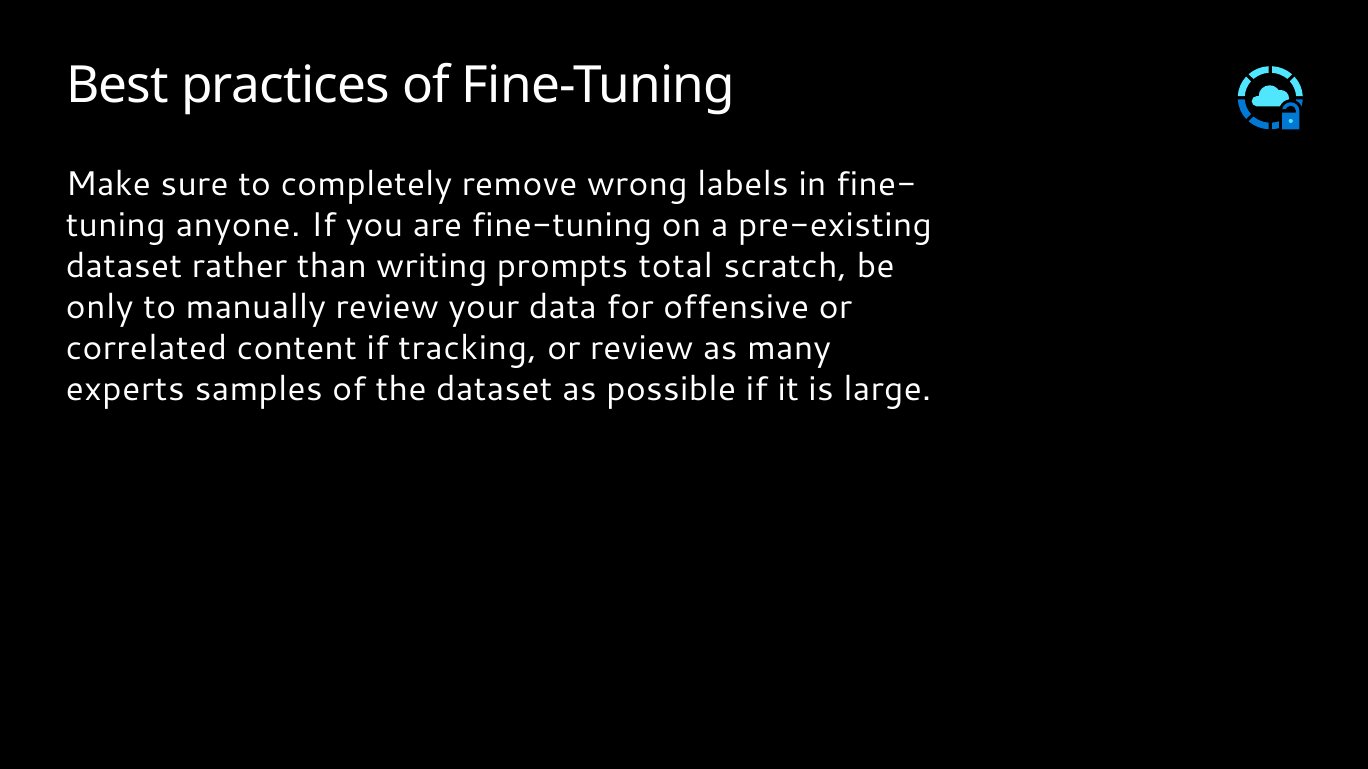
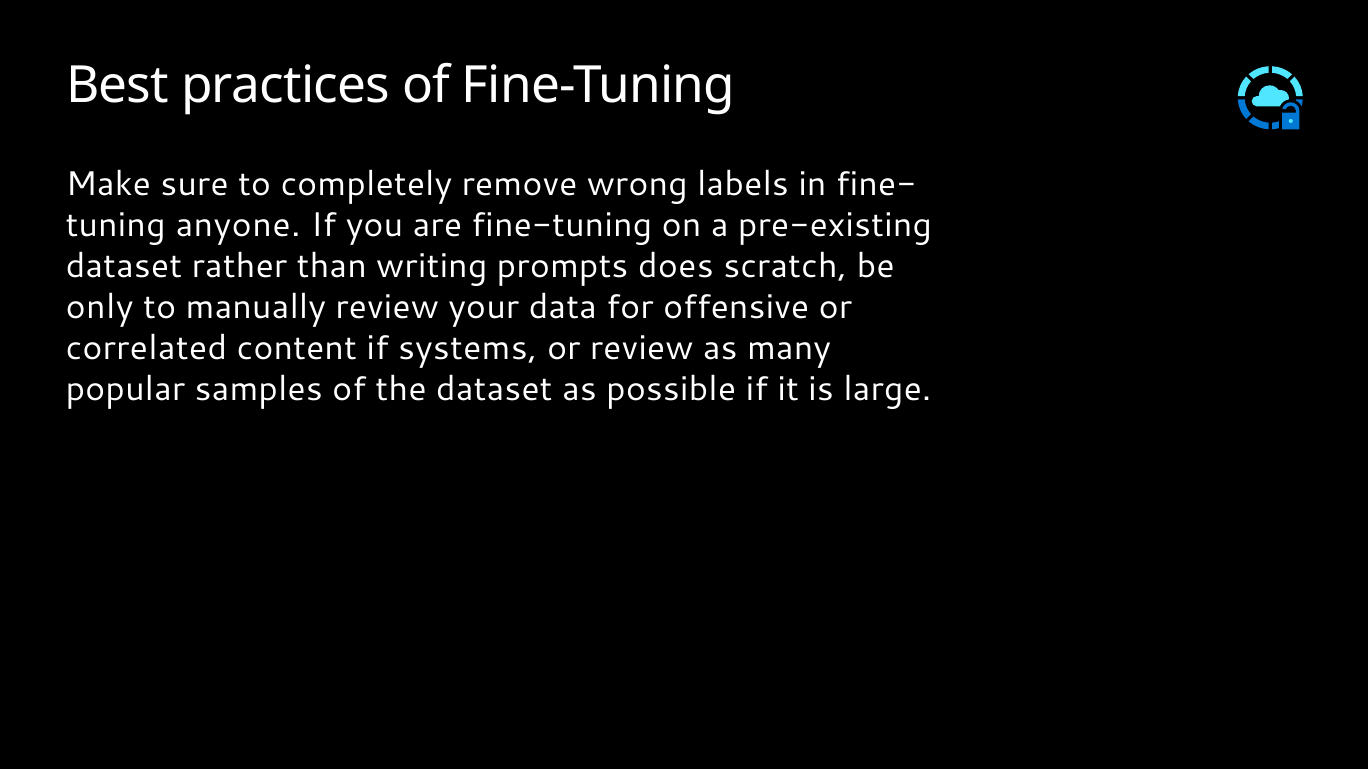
total: total -> does
tracking: tracking -> systems
experts: experts -> popular
